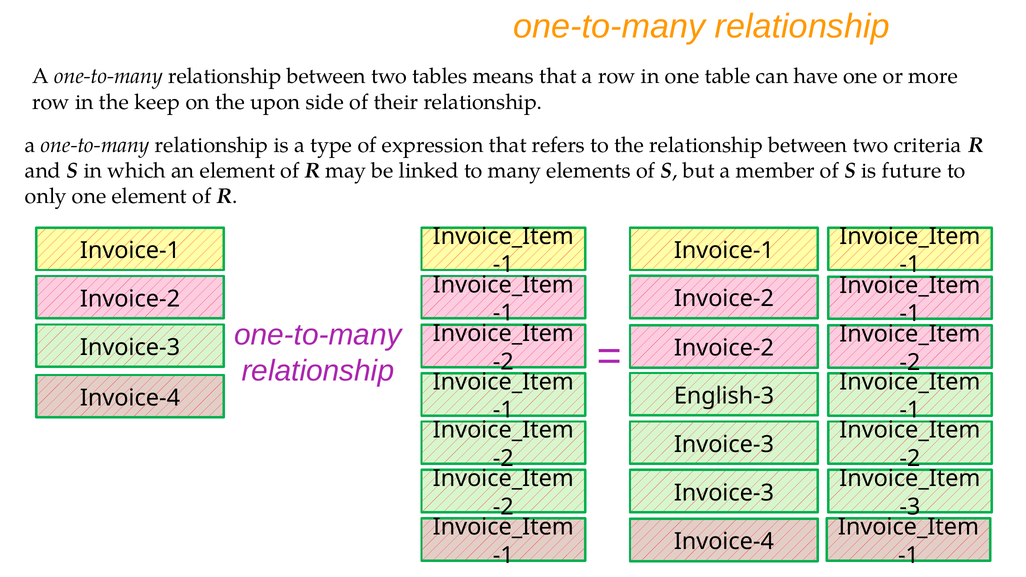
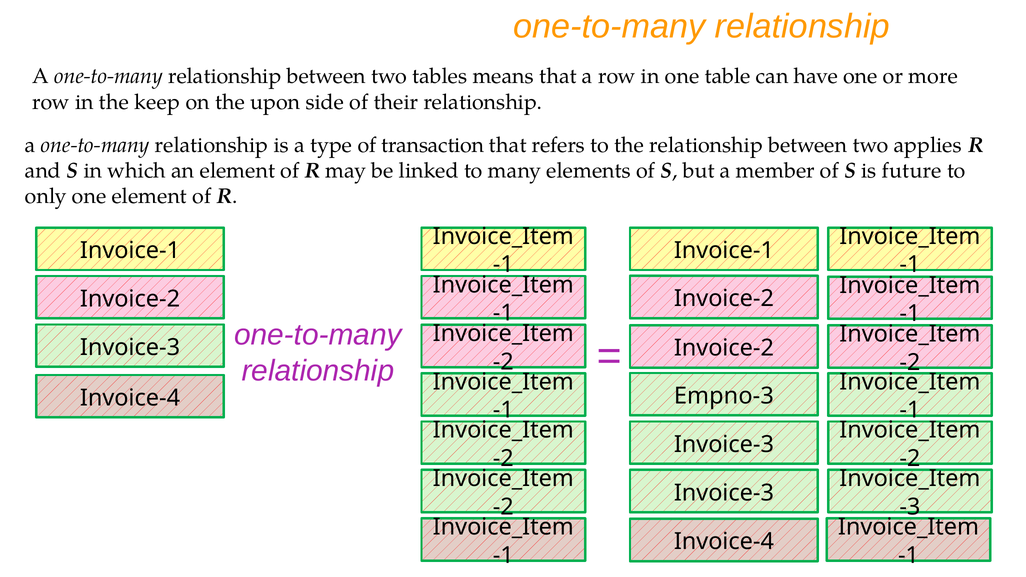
expression: expression -> transaction
criteria: criteria -> applies
English-3: English-3 -> Empno-3
